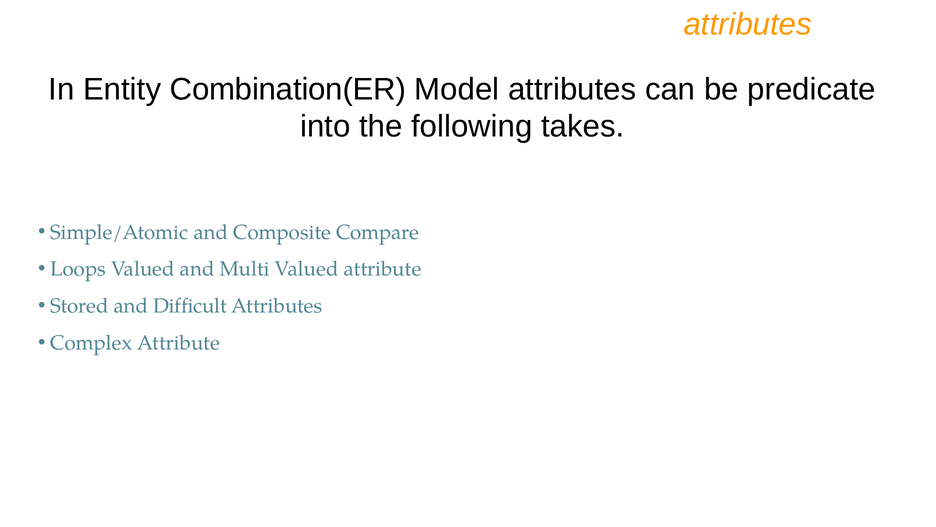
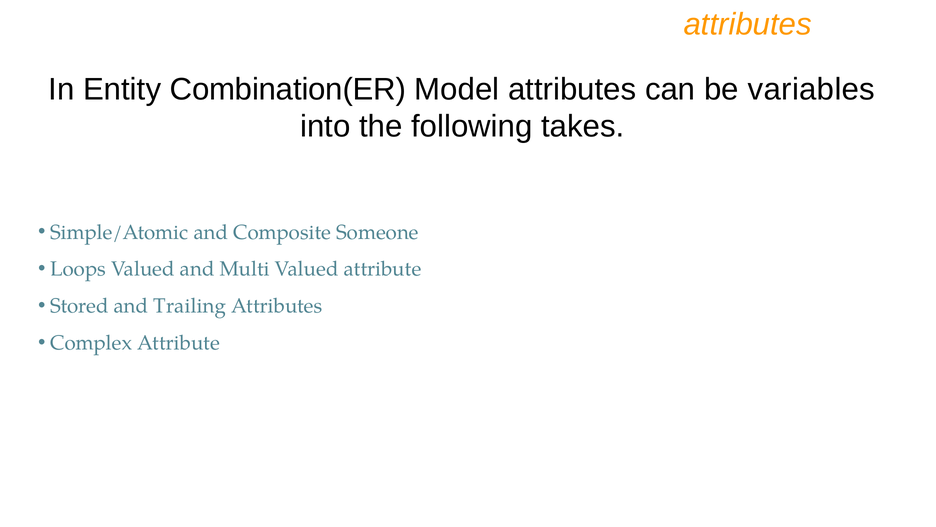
predicate: predicate -> variables
Compare: Compare -> Someone
Difficult: Difficult -> Trailing
